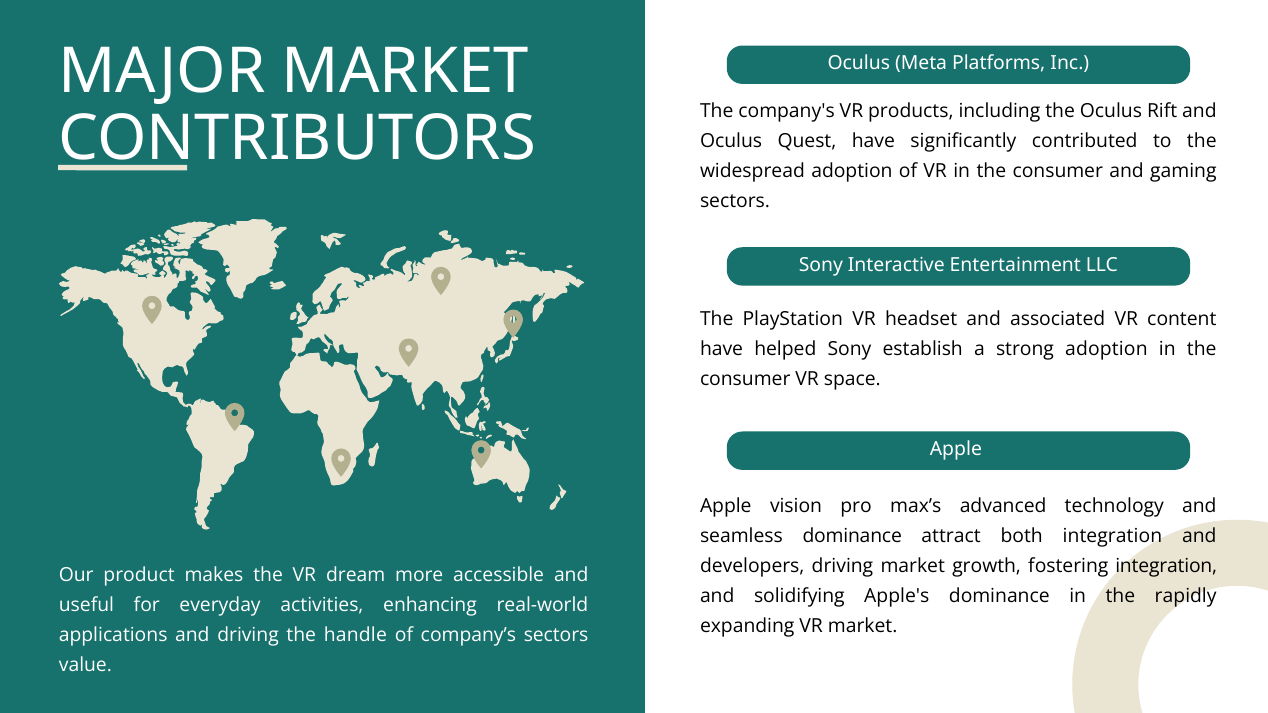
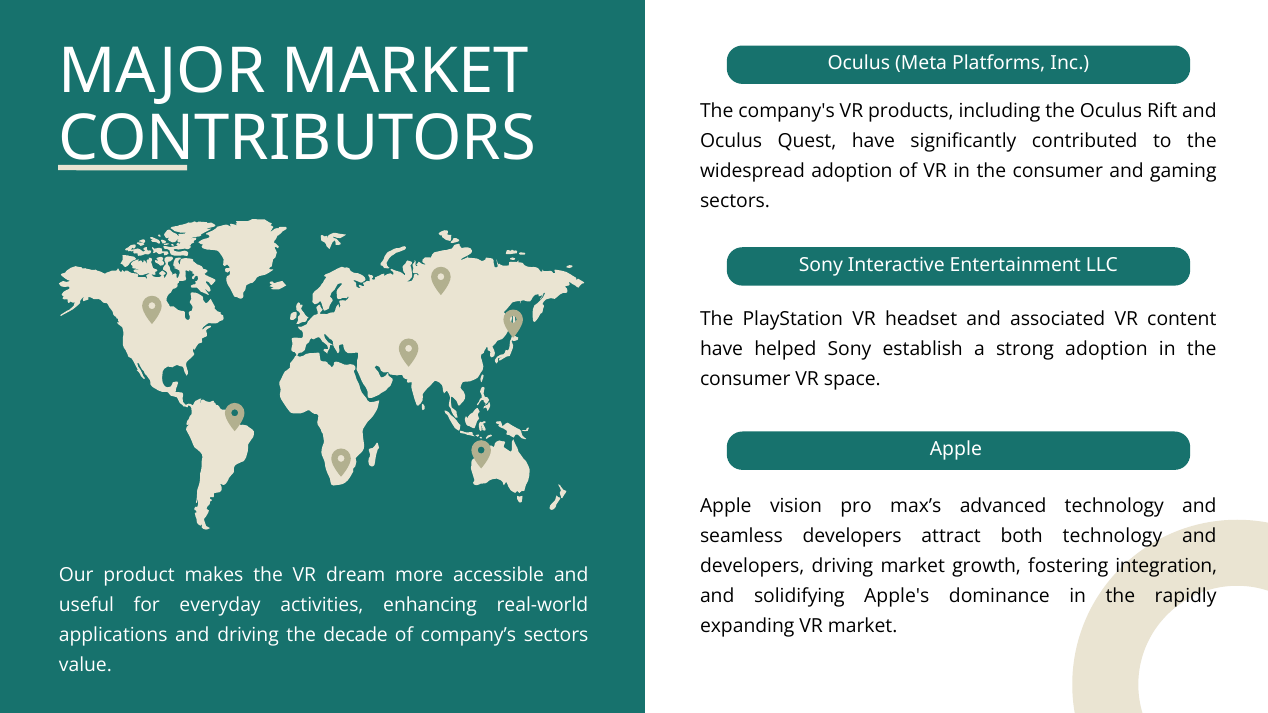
seamless dominance: dominance -> developers
both integration: integration -> technology
handle: handle -> decade
